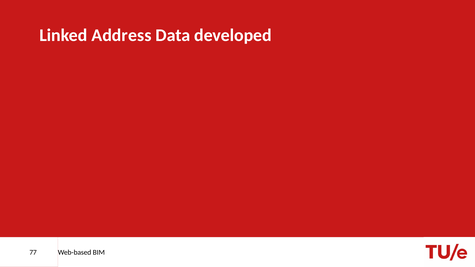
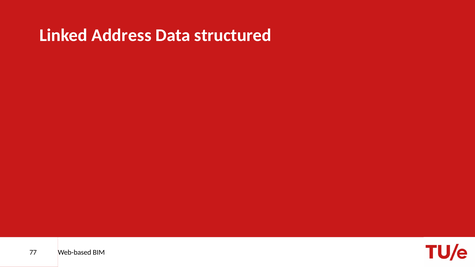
developed: developed -> structured
